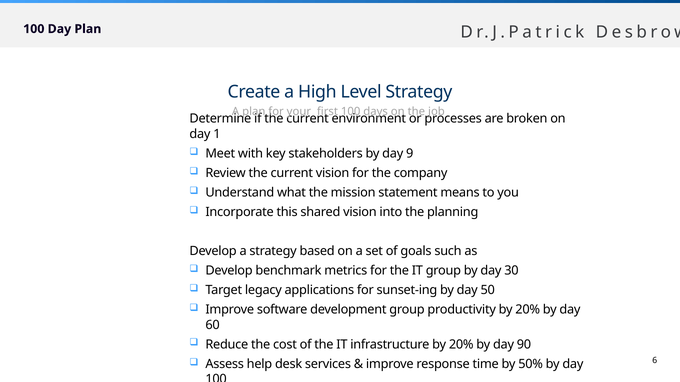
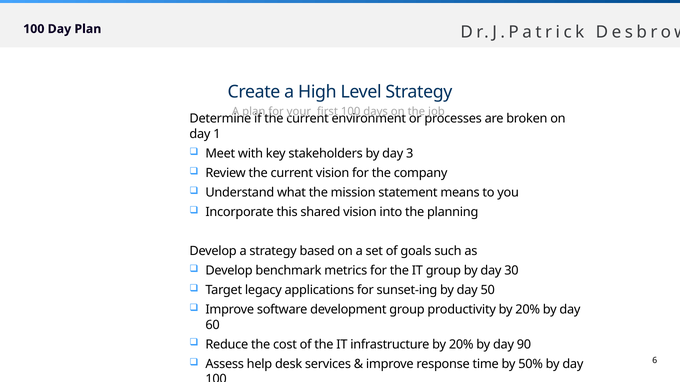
9: 9 -> 3
